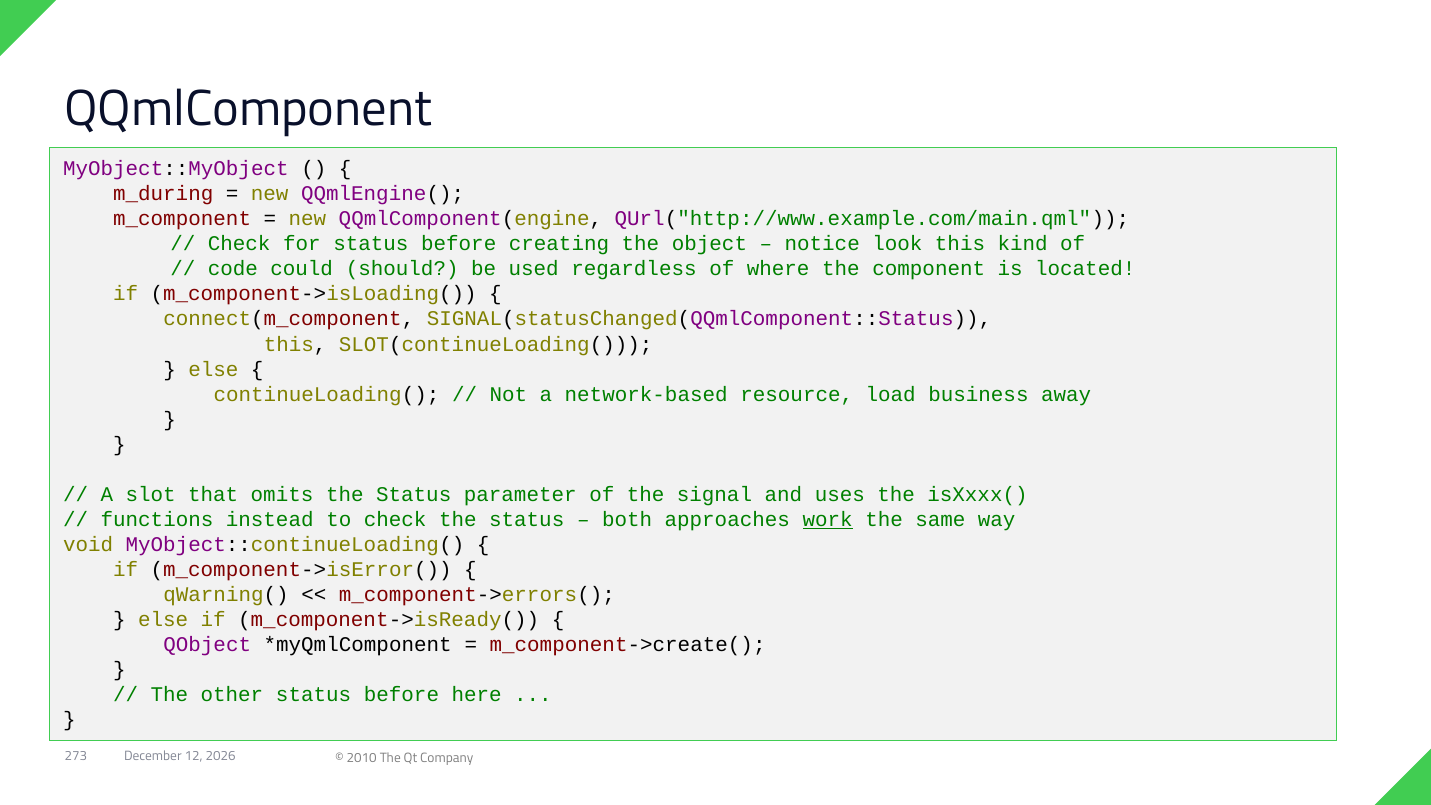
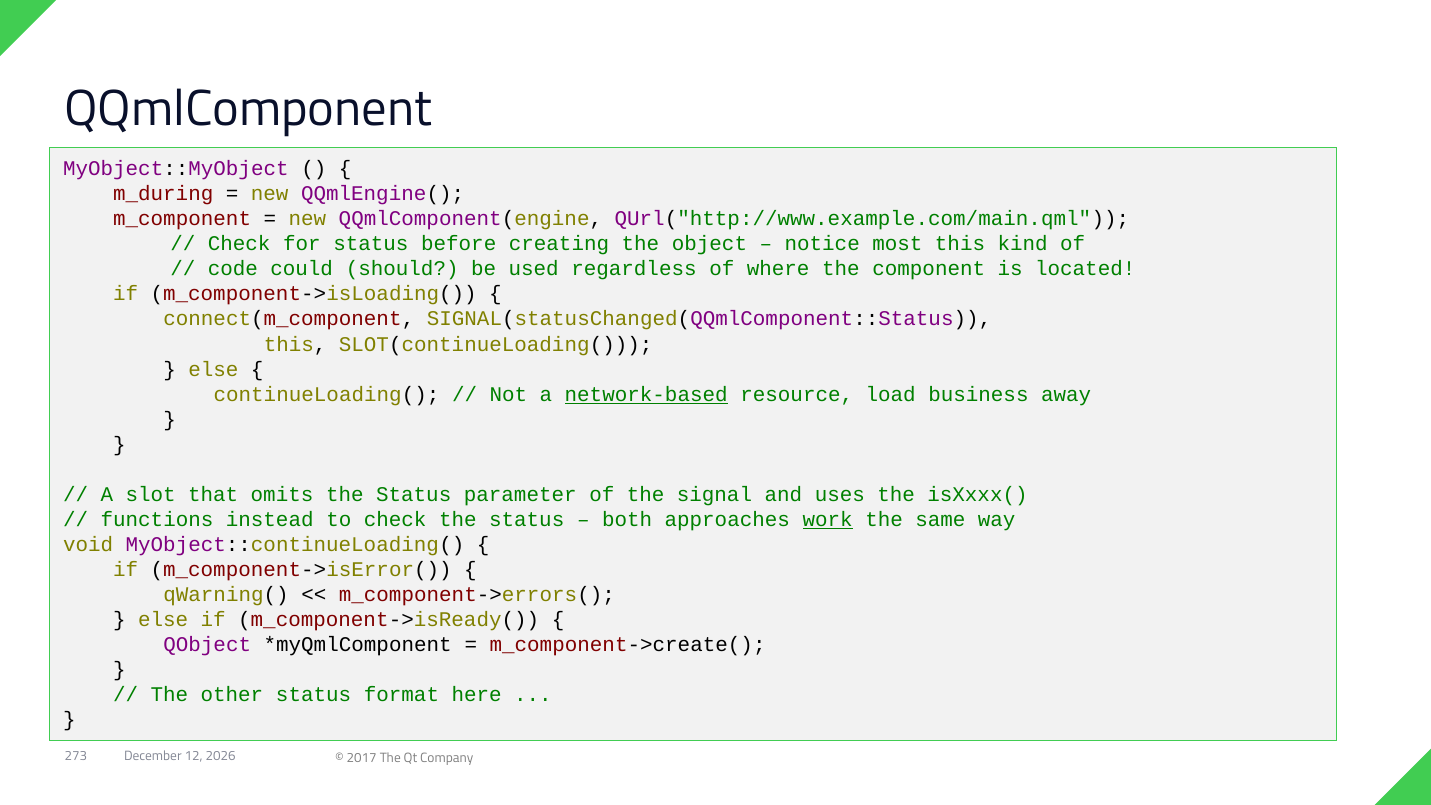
look: look -> most
network-based underline: none -> present
other status before: before -> format
2010: 2010 -> 2017
